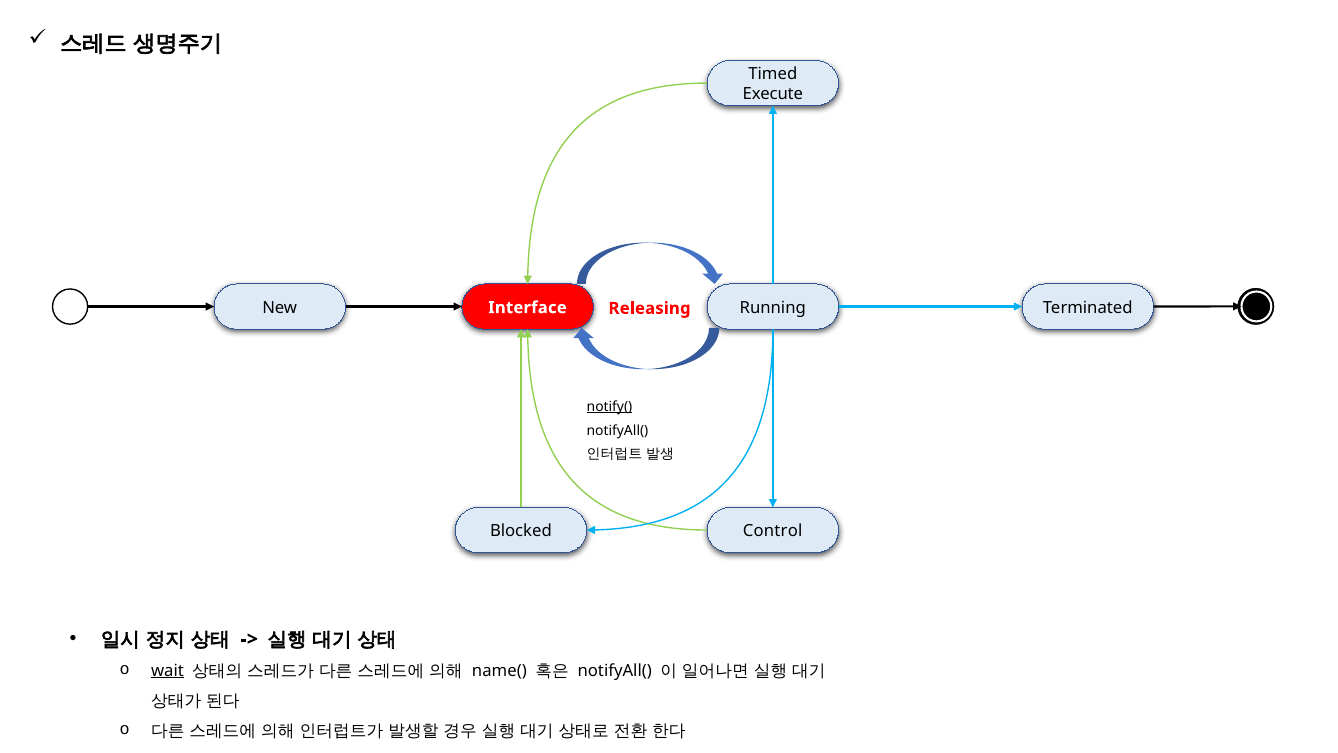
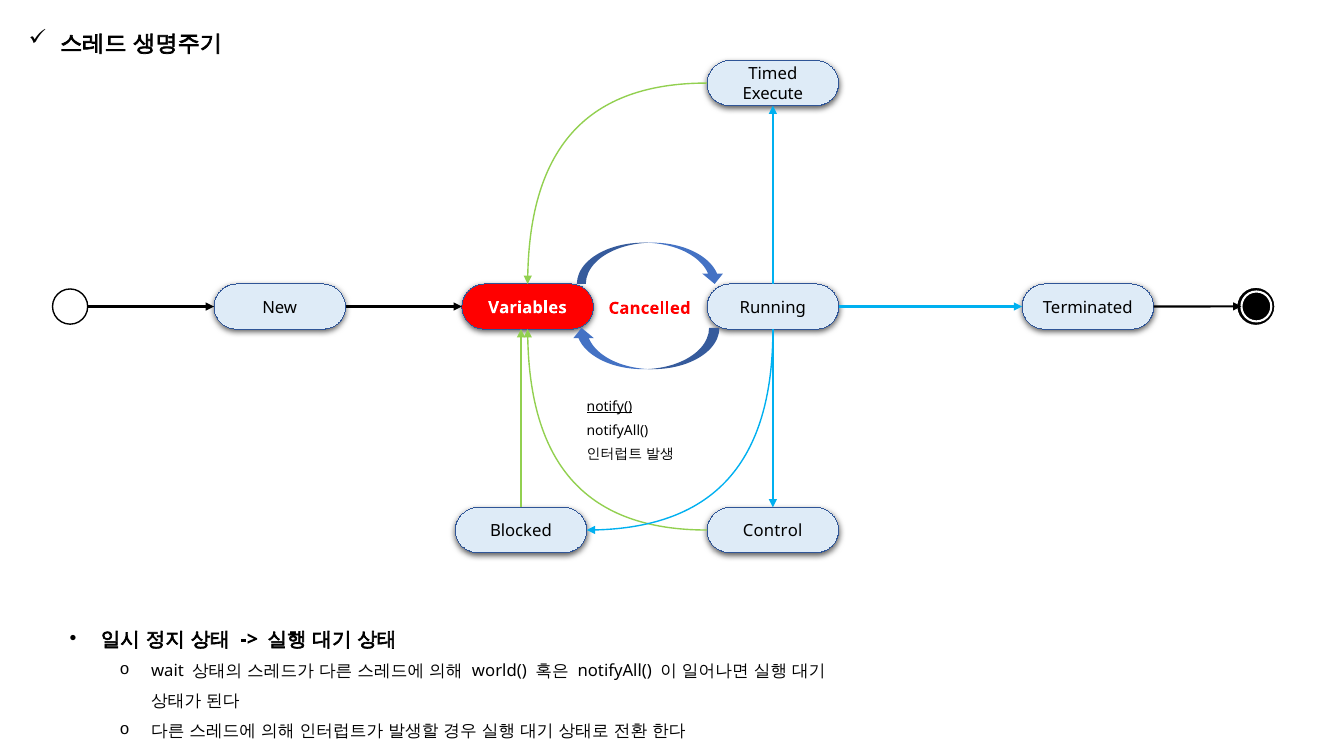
Interface: Interface -> Variables
Releasing: Releasing -> Cancelled
wait underline: present -> none
name(: name( -> world(
